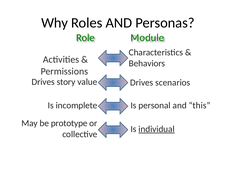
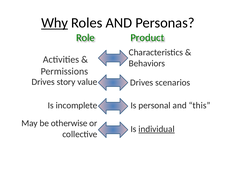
Why underline: none -> present
Module: Module -> Product
prototype: prototype -> otherwise
